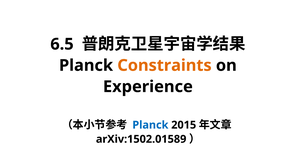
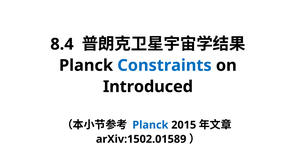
6.5: 6.5 -> 8.4
Constraints colour: orange -> blue
Experience: Experience -> Introduced
